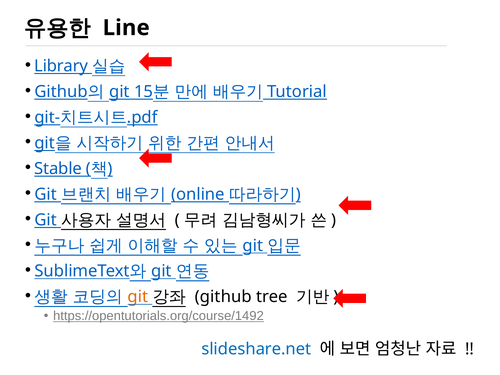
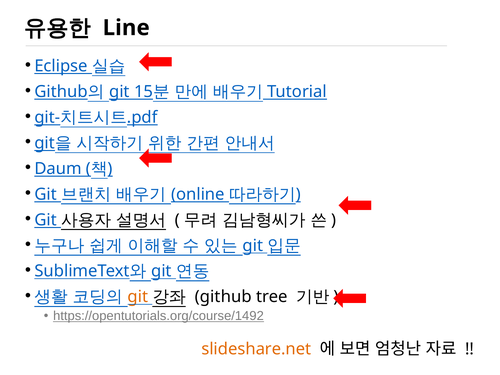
Library: Library -> Eclipse
Stable: Stable -> Daum
slideshare.net colour: blue -> orange
